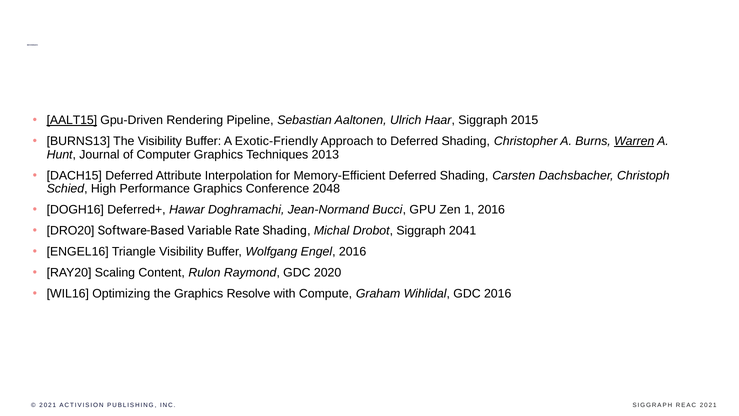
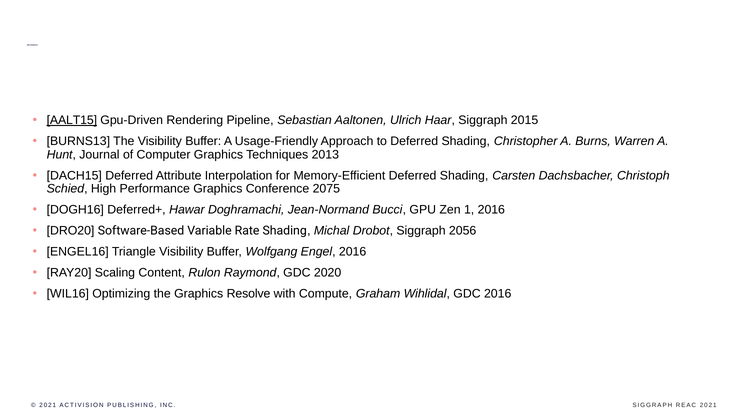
Exotic-Friendly: Exotic-Friendly -> Usage-Friendly
Warren underline: present -> none
2048: 2048 -> 2075
2041: 2041 -> 2056
